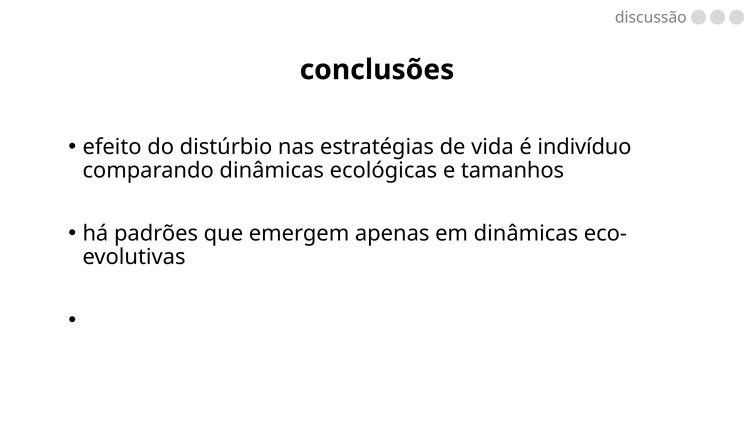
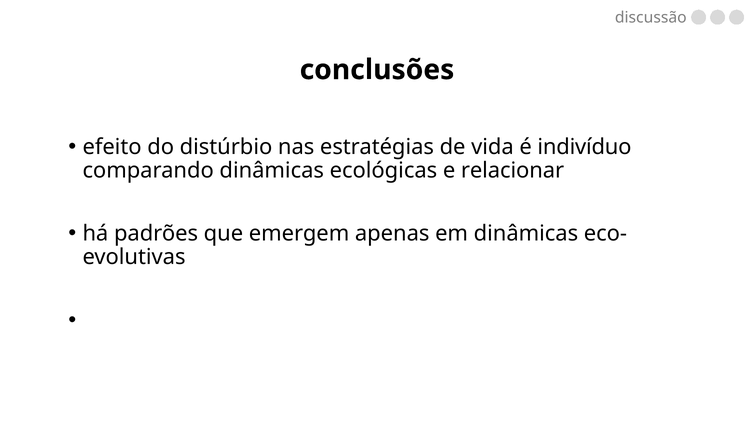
tamanhos: tamanhos -> relacionar
